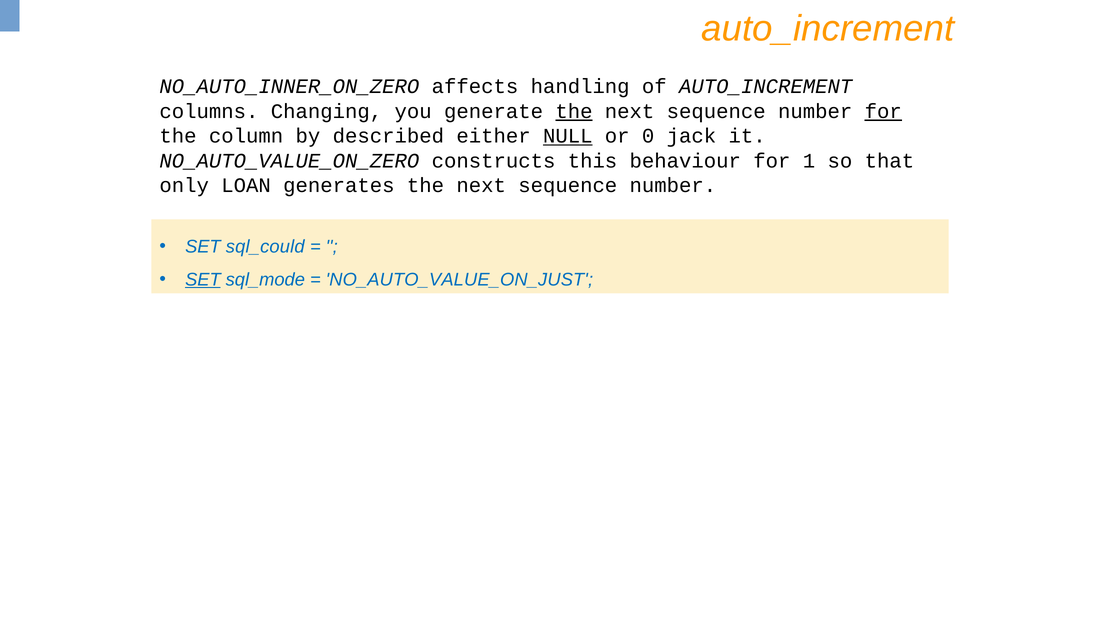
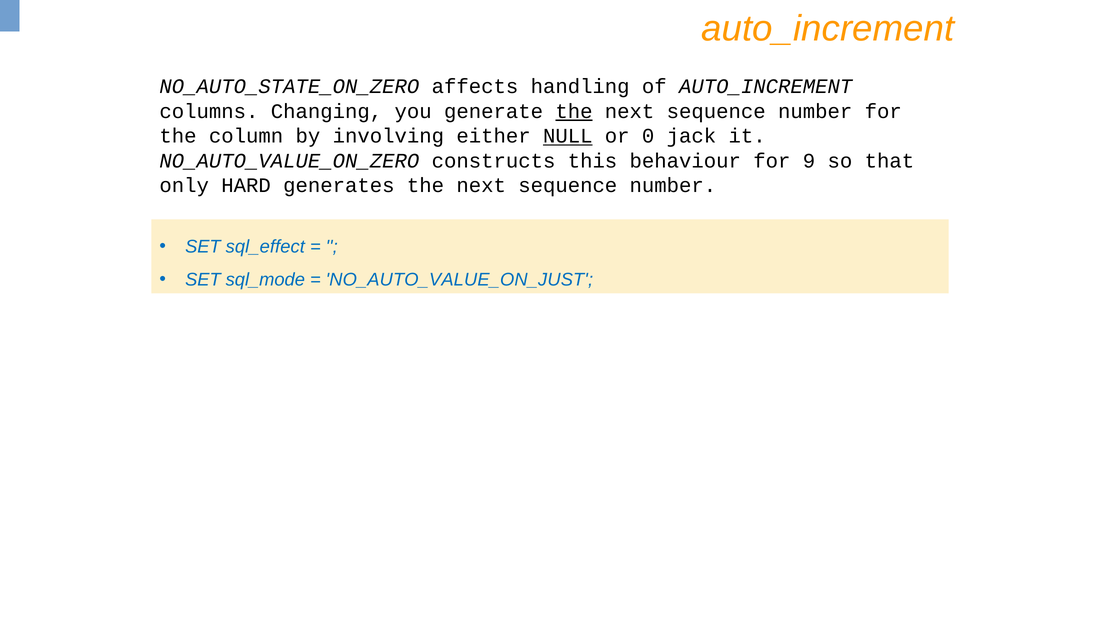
NO_AUTO_INNER_ON_ZERO: NO_AUTO_INNER_ON_ZERO -> NO_AUTO_STATE_ON_ZERO
for at (883, 111) underline: present -> none
described: described -> involving
1: 1 -> 9
LOAN: LOAN -> HARD
sql_could: sql_could -> sql_effect
SET at (203, 279) underline: present -> none
